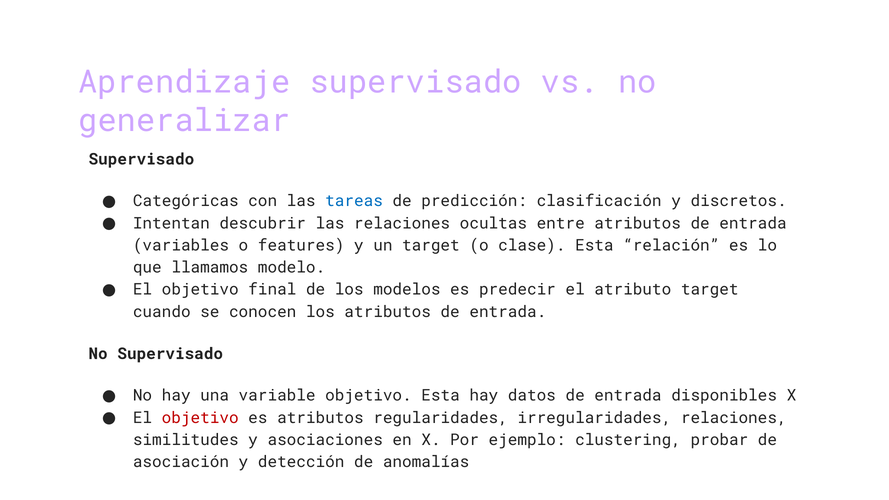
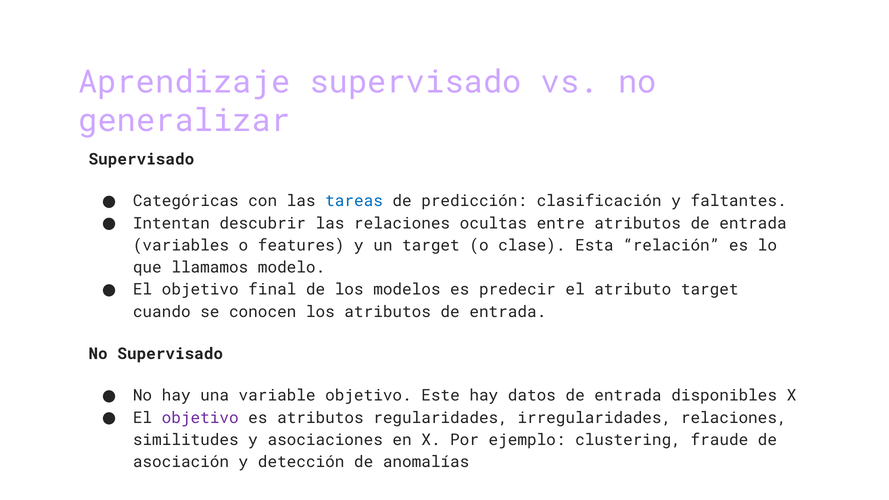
discretos: discretos -> faltantes
objetivo Esta: Esta -> Este
objetivo at (200, 418) colour: red -> purple
probar: probar -> fraude
